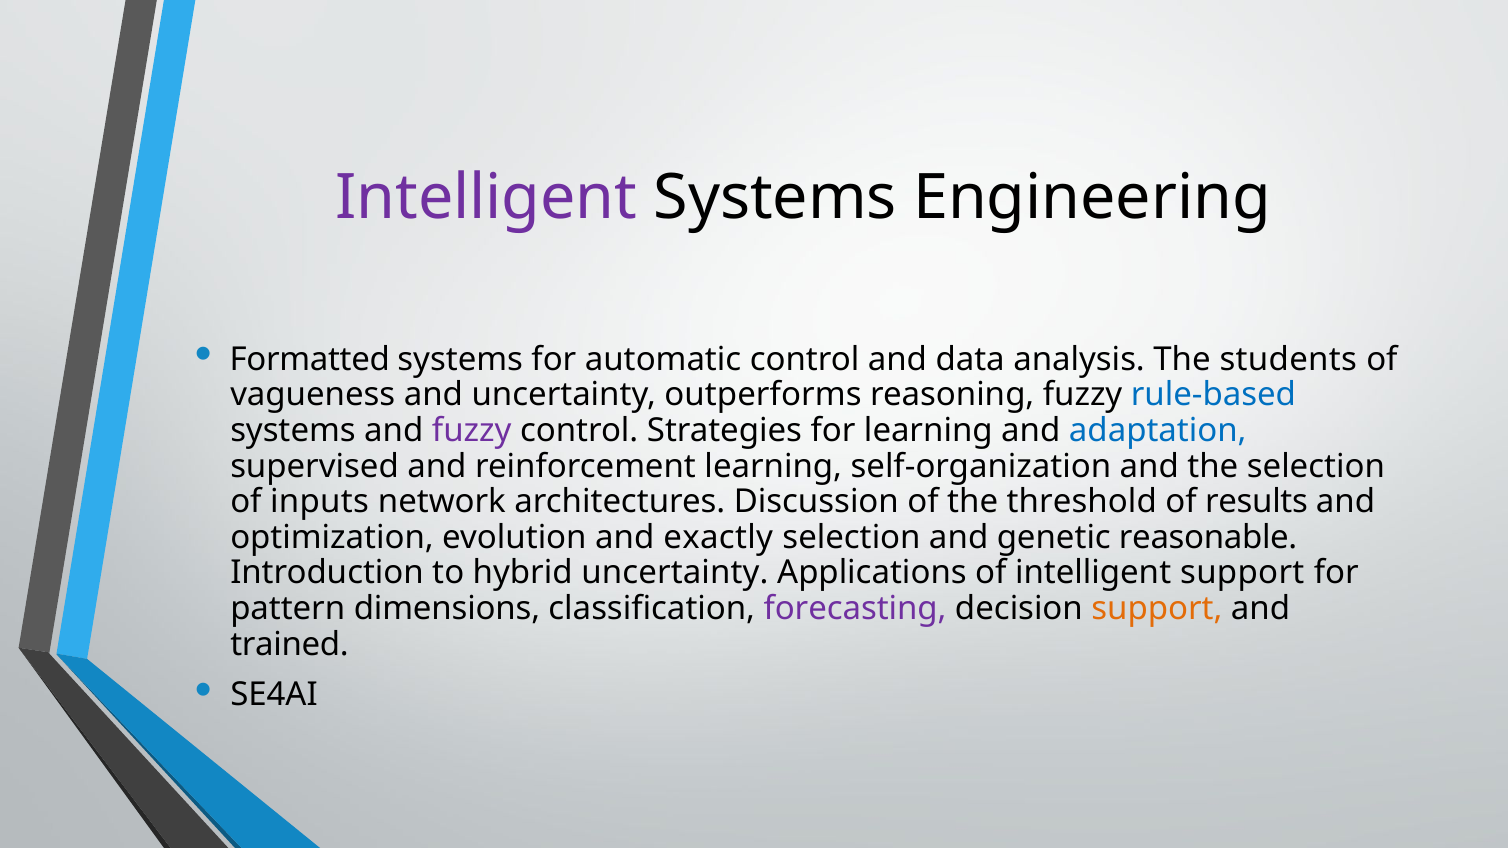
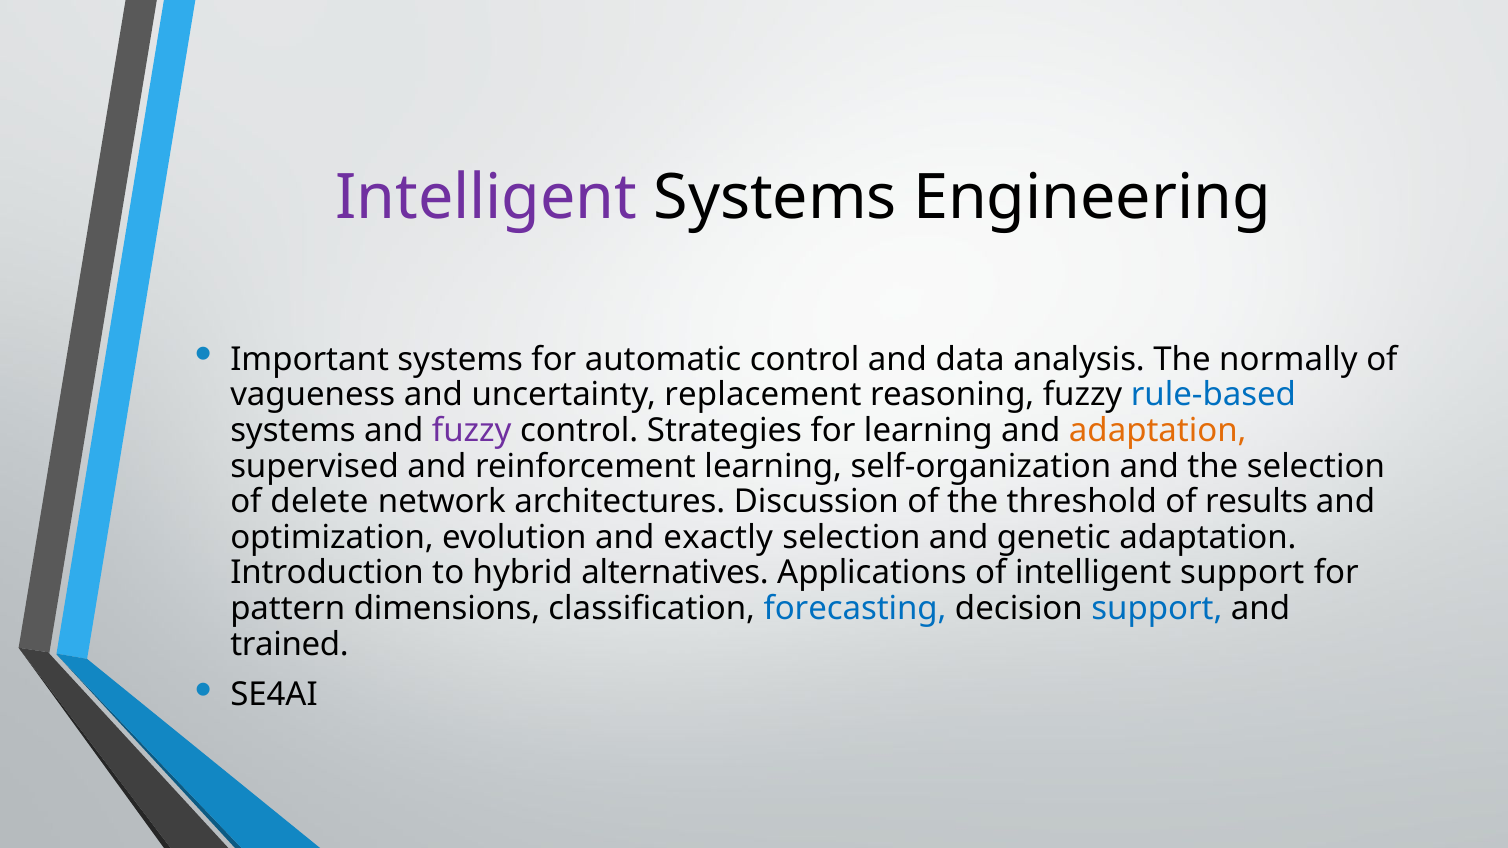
Formatted: Formatted -> Important
students: students -> normally
outperforms: outperforms -> replacement
adaptation at (1158, 431) colour: blue -> orange
inputs: inputs -> delete
genetic reasonable: reasonable -> adaptation
hybrid uncertainty: uncertainty -> alternatives
forecasting colour: purple -> blue
support at (1157, 609) colour: orange -> blue
